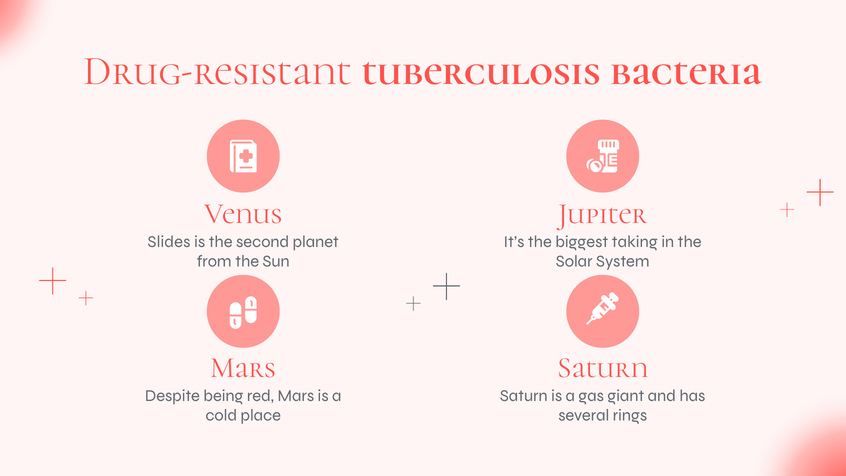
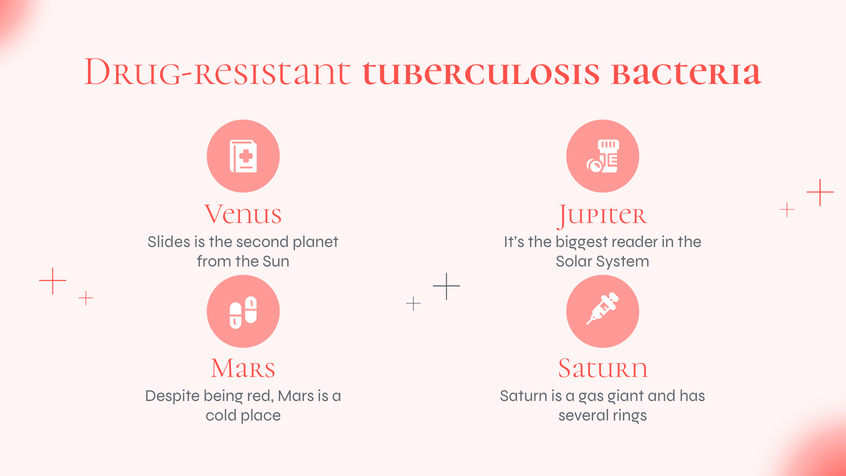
taking: taking -> reader
